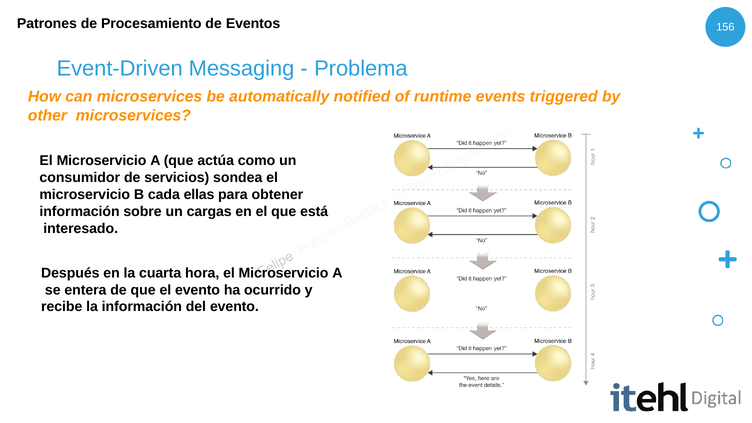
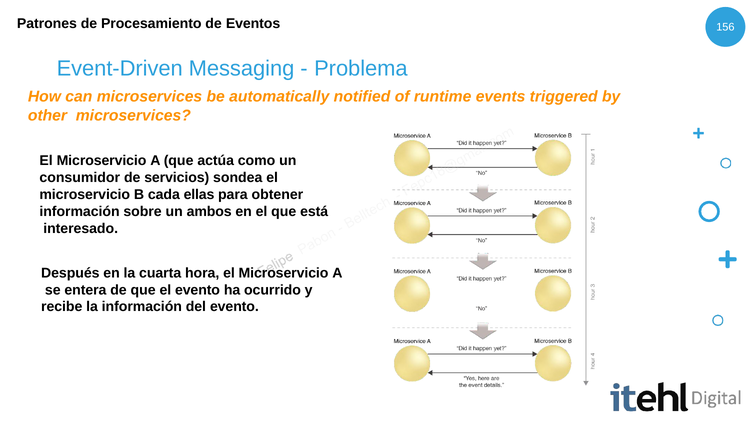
cargas: cargas -> ambos
